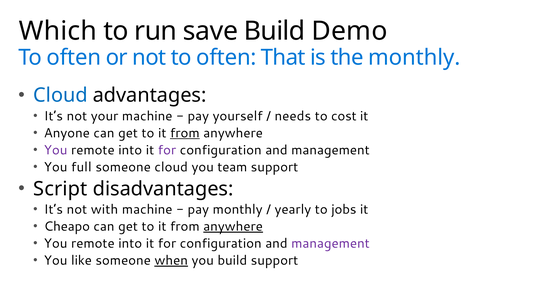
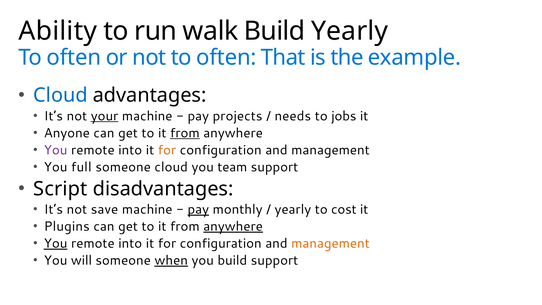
Which: Which -> Ability
save: save -> walk
Build Demo: Demo -> Yearly
the monthly: monthly -> example
your underline: none -> present
yourself: yourself -> projects
cost: cost -> jobs
for at (167, 150) colour: purple -> orange
with: with -> save
pay at (198, 209) underline: none -> present
jobs: jobs -> cost
Cheapo: Cheapo -> Plugins
You at (56, 243) underline: none -> present
management at (330, 243) colour: purple -> orange
like: like -> will
